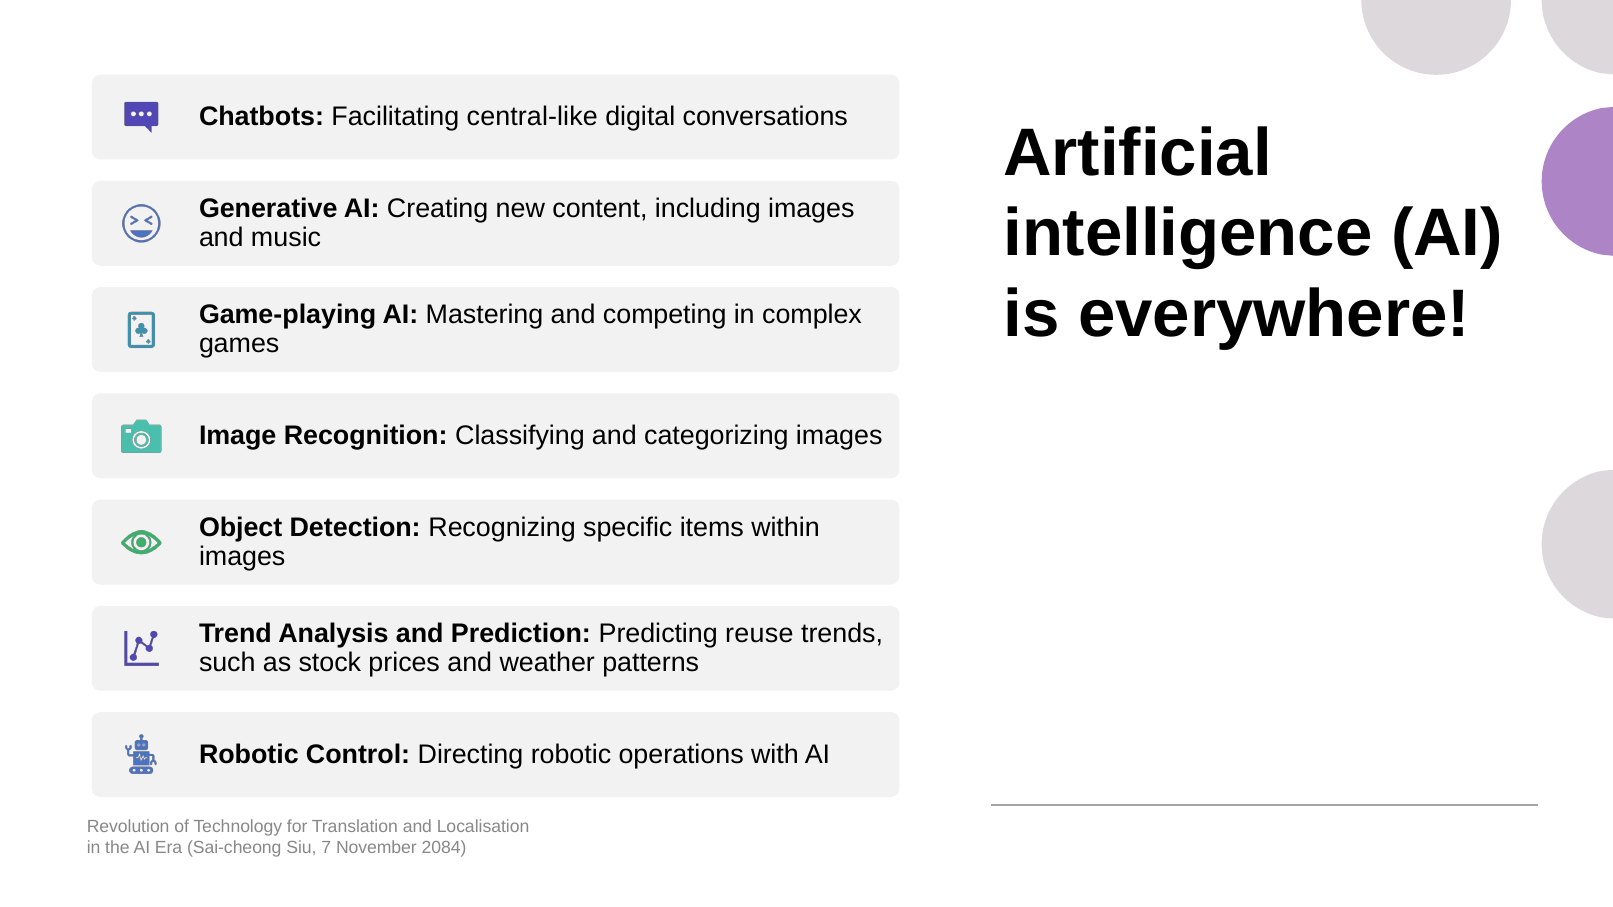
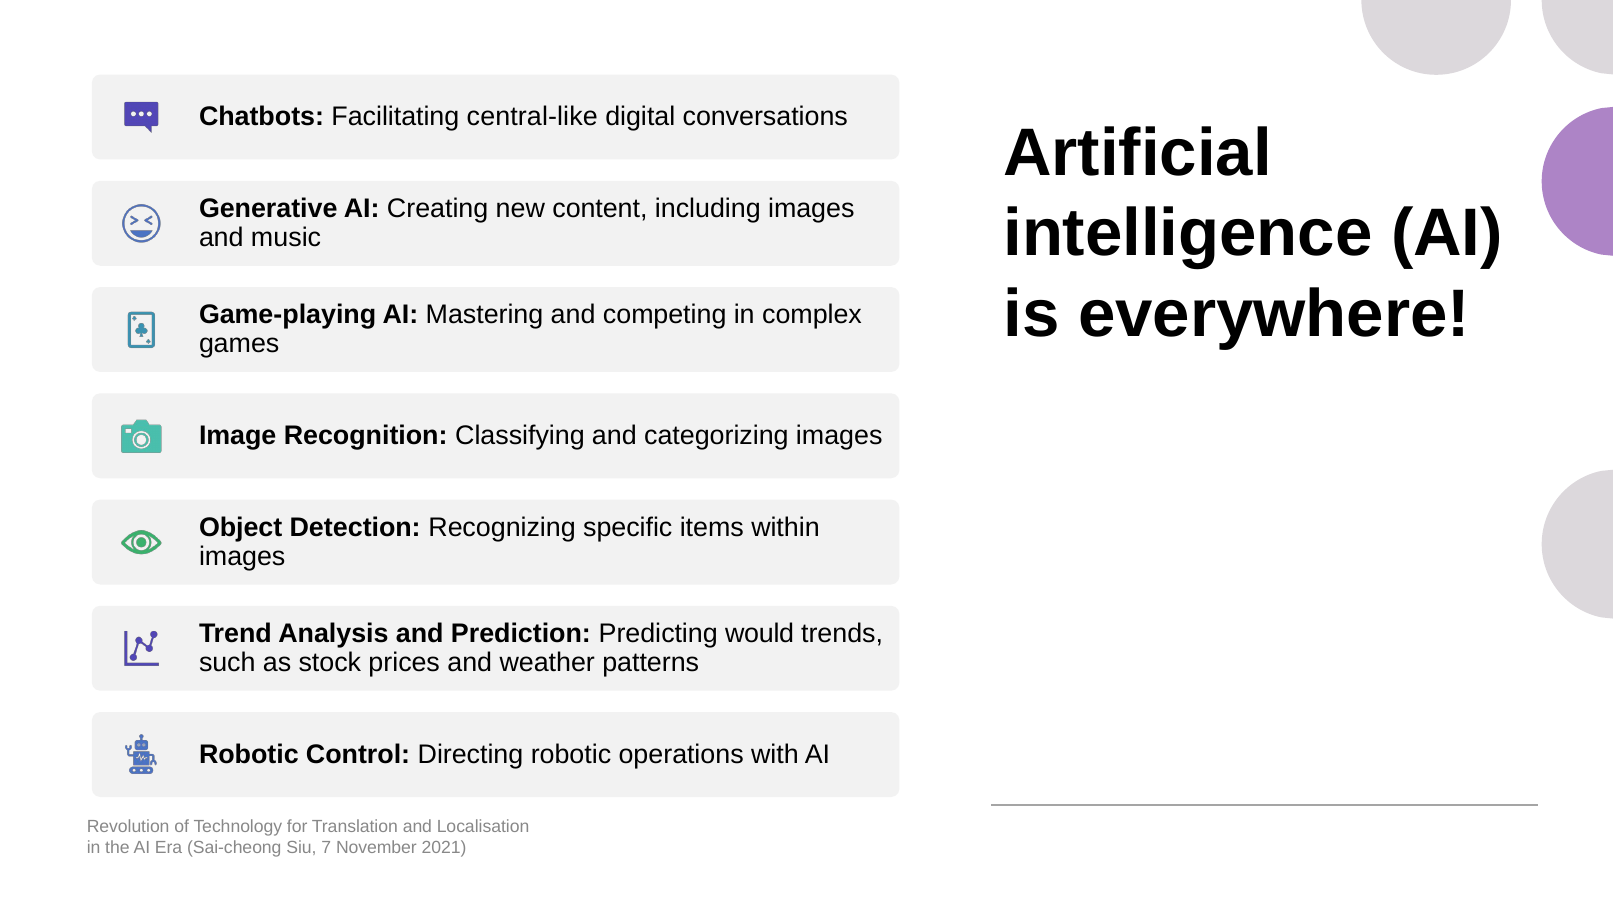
reuse: reuse -> would
2084: 2084 -> 2021
